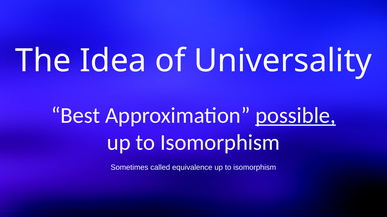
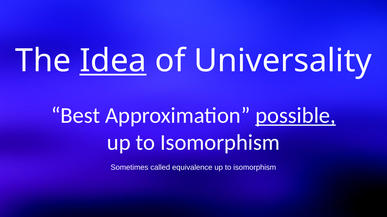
Idea underline: none -> present
